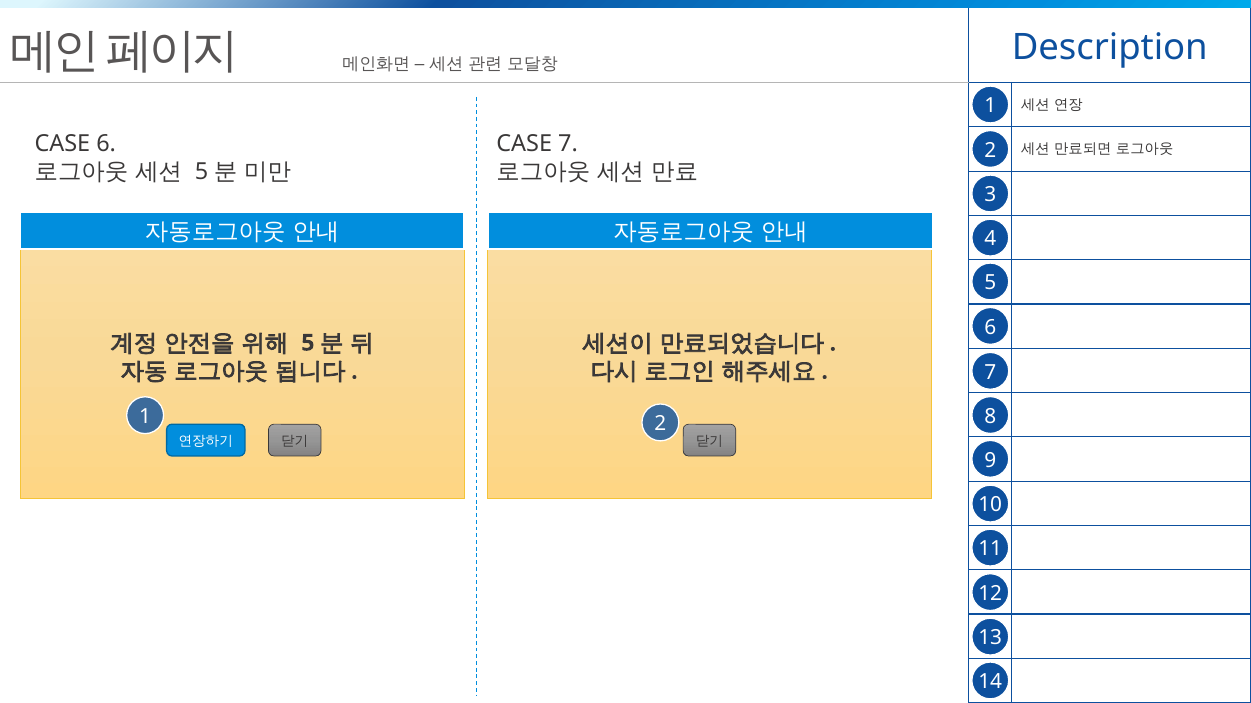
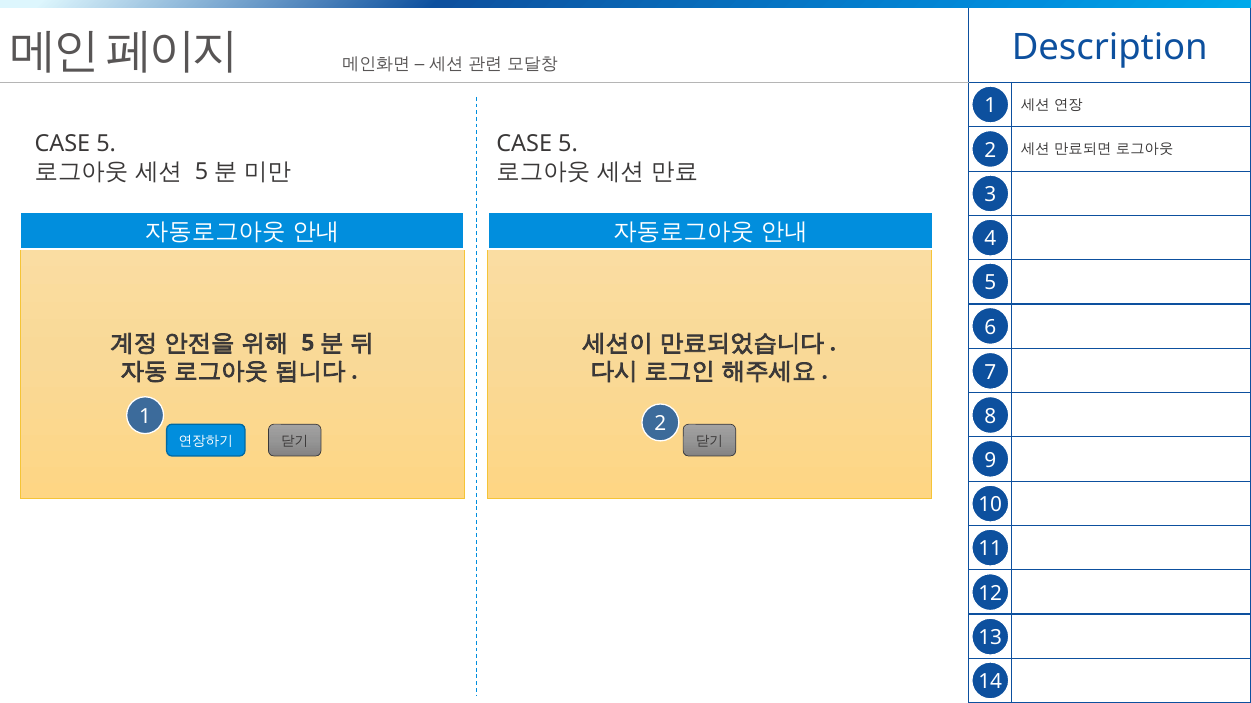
6 at (106, 144): 6 -> 5
7 at (568, 144): 7 -> 5
